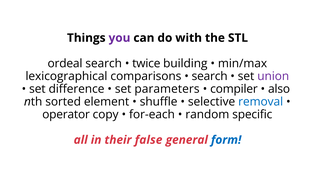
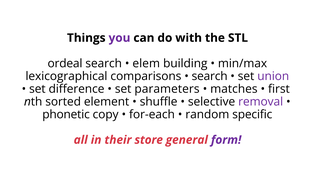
twice: twice -> elem
compiler: compiler -> matches
also: also -> first
removal colour: blue -> purple
operator: operator -> phonetic
false: false -> store
form colour: blue -> purple
